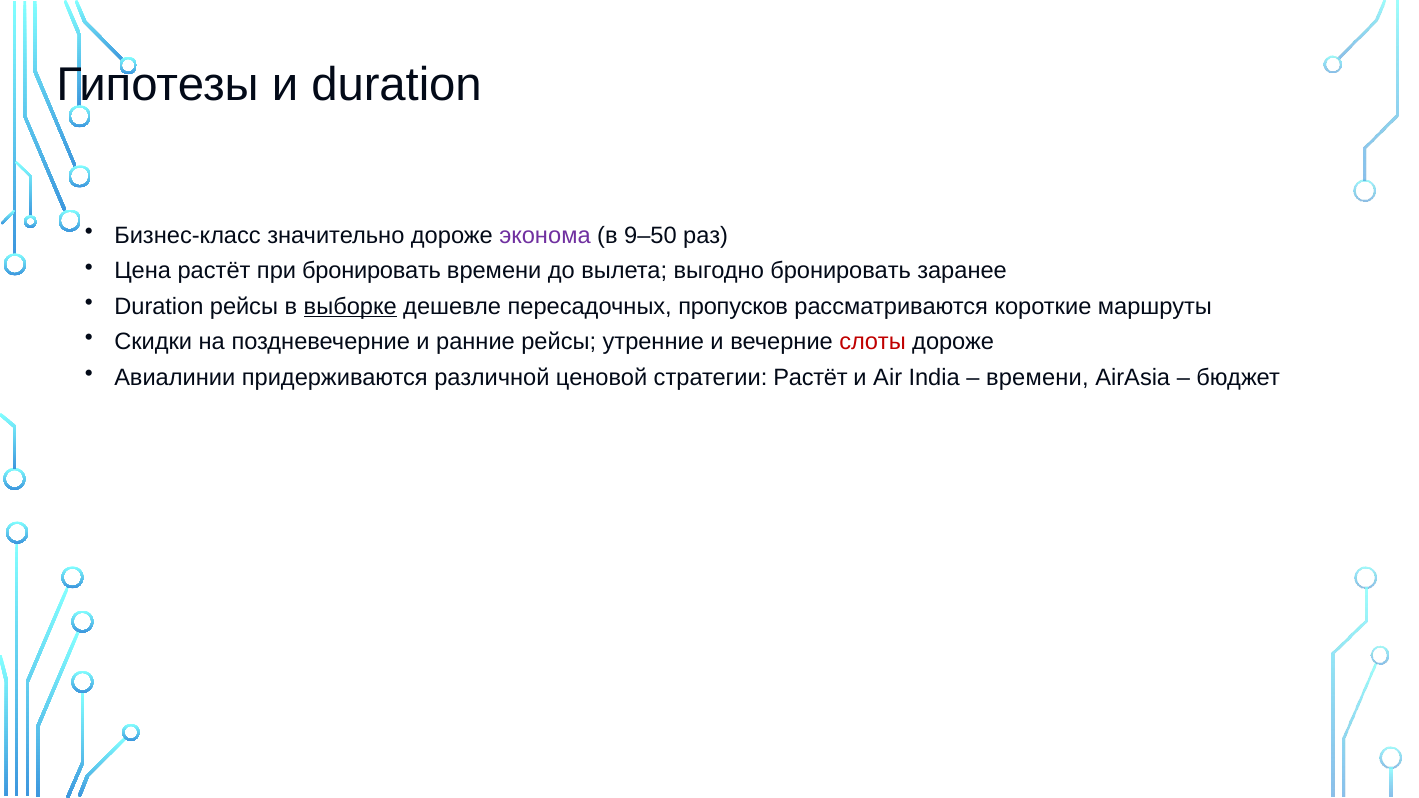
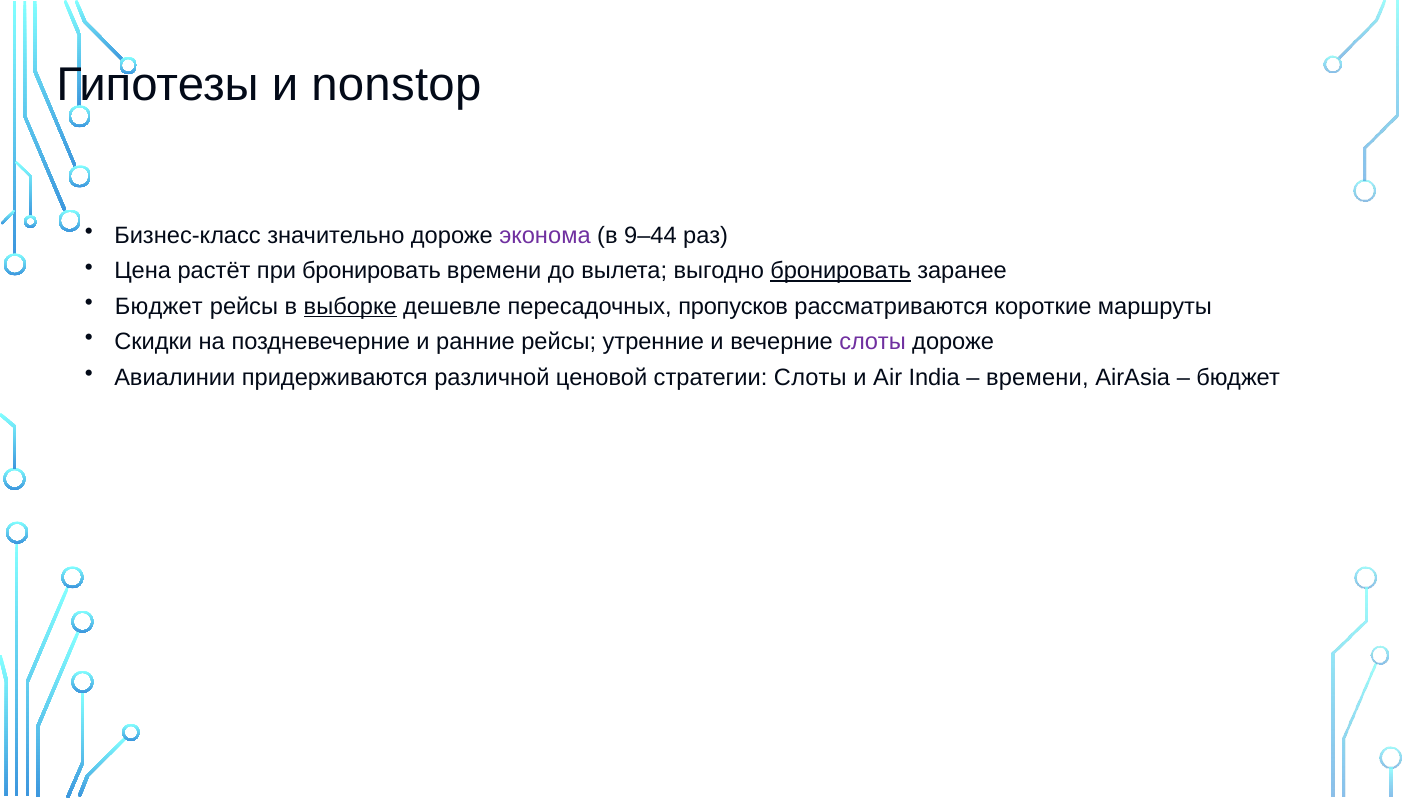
и duration: duration -> nonstop
9–50: 9–50 -> 9–44
бронировать at (841, 271) underline: none -> present
Duration at (159, 307): Duration -> Бюджет
слоты at (873, 342) colour: red -> purple
стратегии Растёт: Растёт -> Слоты
